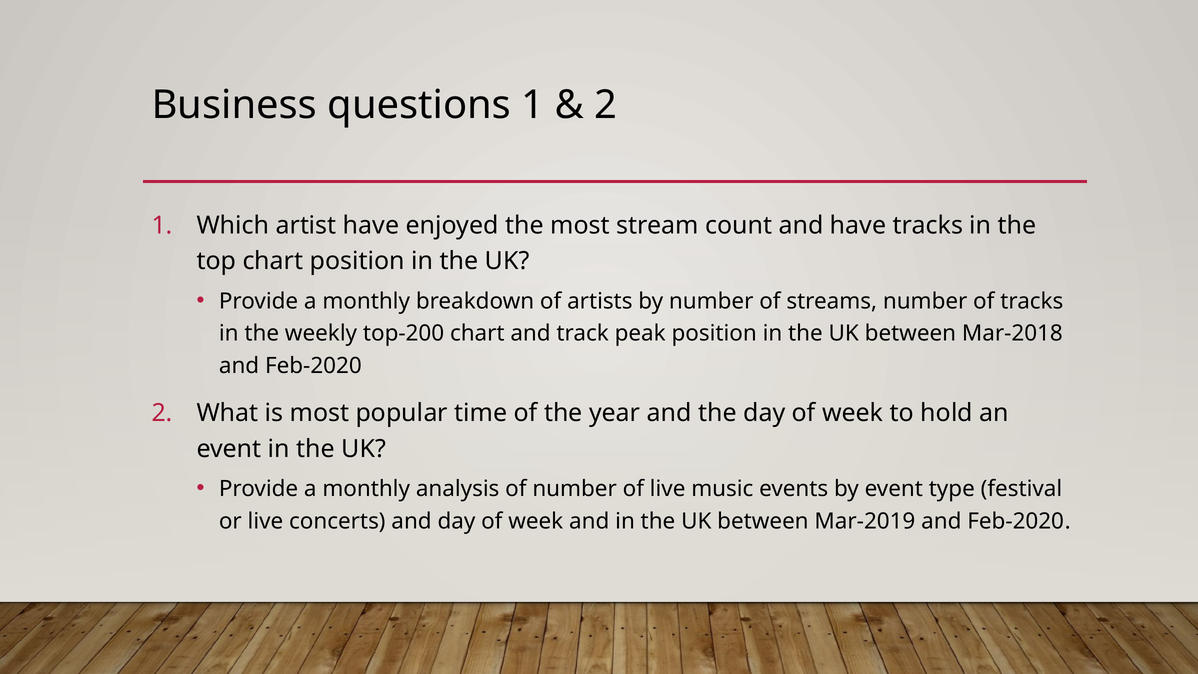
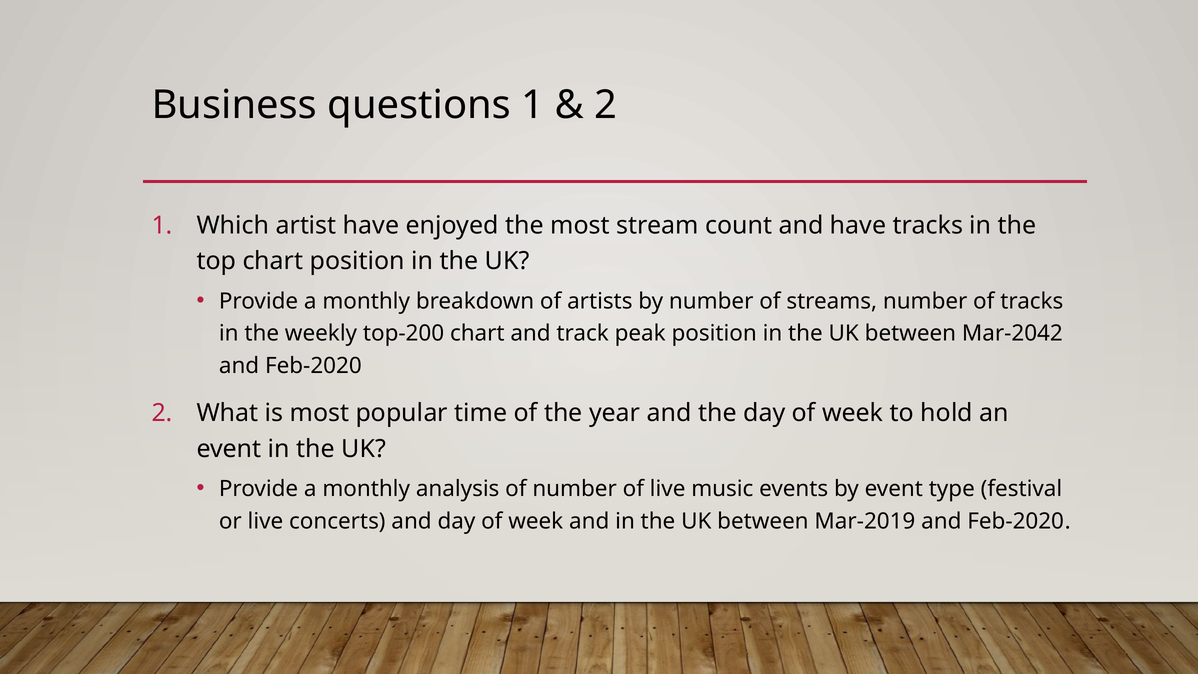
Mar-2018: Mar-2018 -> Mar-2042
